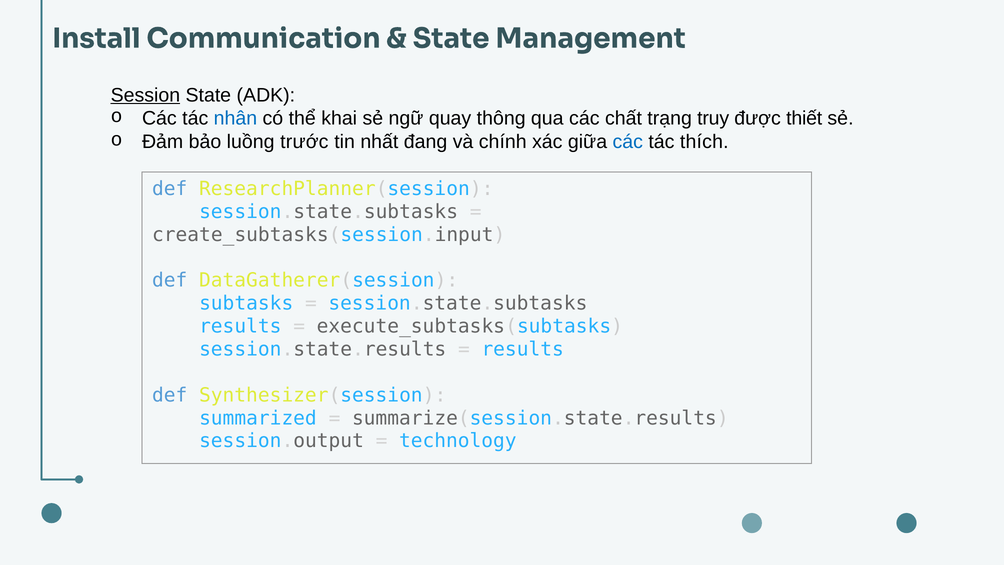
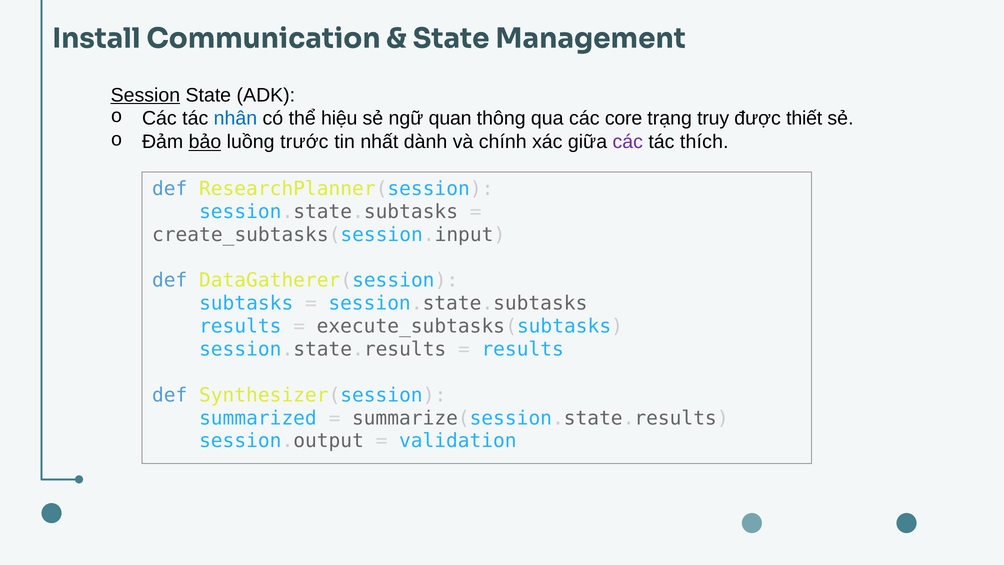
khai: khai -> hiệu
quay: quay -> quan
chất: chất -> core
bảo underline: none -> present
đang: đang -> dành
các at (628, 142) colour: blue -> purple
technology: technology -> validation
